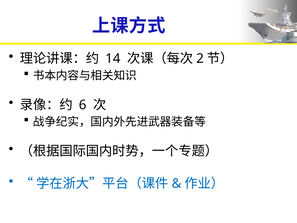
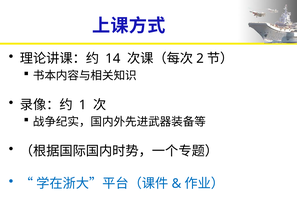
6: 6 -> 1
